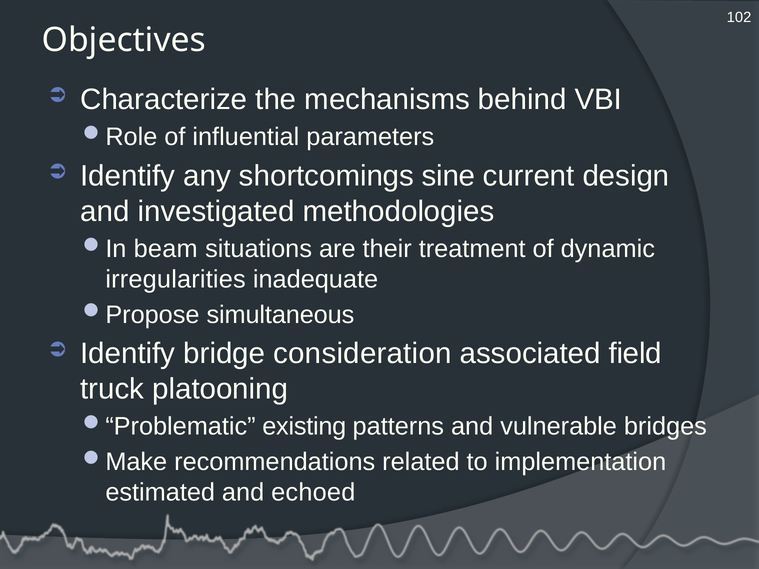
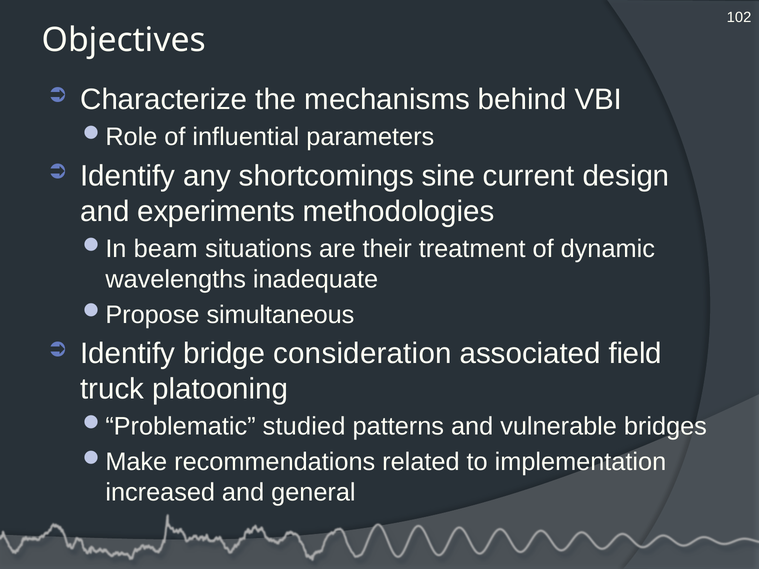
investigated: investigated -> experiments
irregularities: irregularities -> wavelengths
existing: existing -> studied
estimated: estimated -> increased
echoed: echoed -> general
